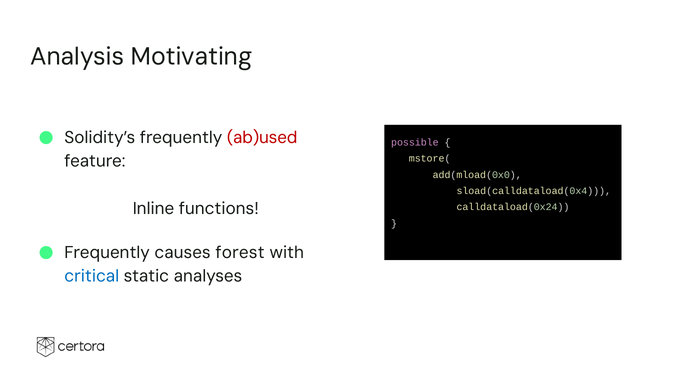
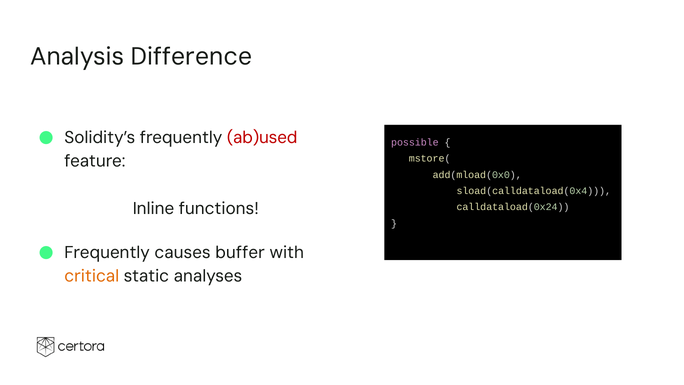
Motivating: Motivating -> Difference
forest: forest -> buffer
critical colour: blue -> orange
